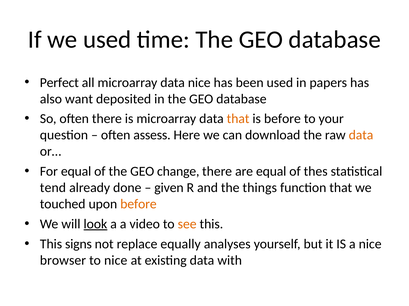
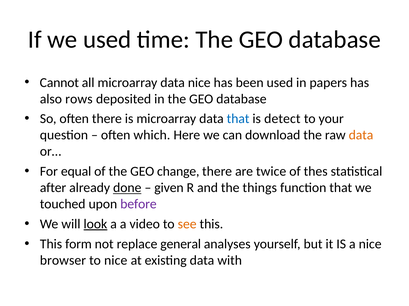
Perfect: Perfect -> Cannot
want: want -> rows
that at (238, 119) colour: orange -> blue
is before: before -> detect
assess: assess -> which
are equal: equal -> twice
tend: tend -> after
done underline: none -> present
before at (138, 205) colour: orange -> purple
signs: signs -> form
equally: equally -> general
